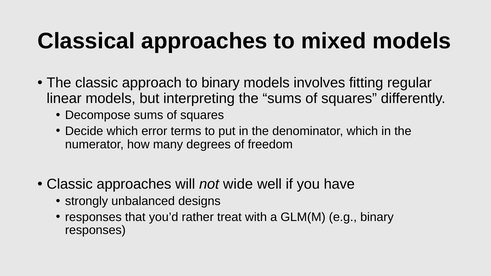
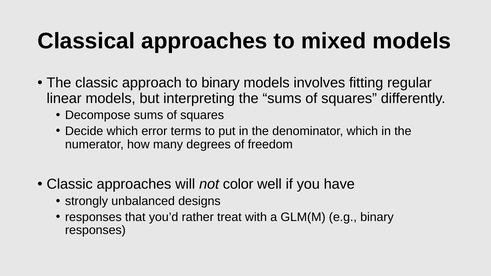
wide: wide -> color
